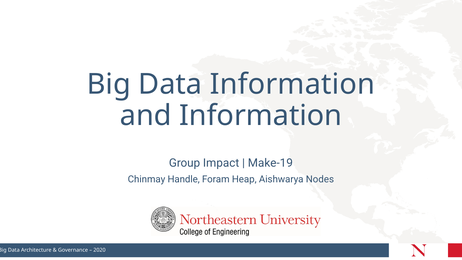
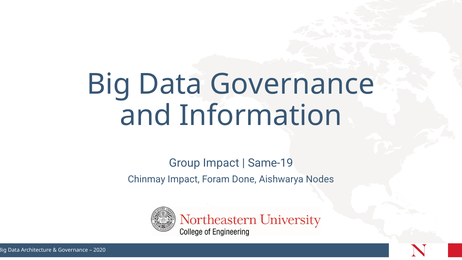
Data Information: Information -> Governance
Make-19: Make-19 -> Same-19
Chinmay Handle: Handle -> Impact
Heap: Heap -> Done
